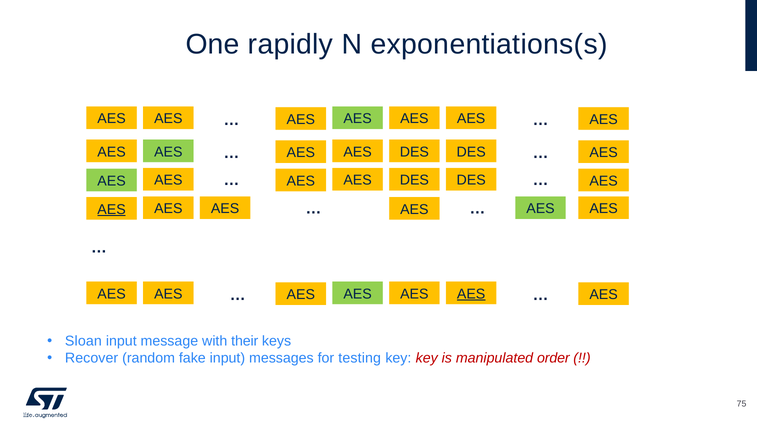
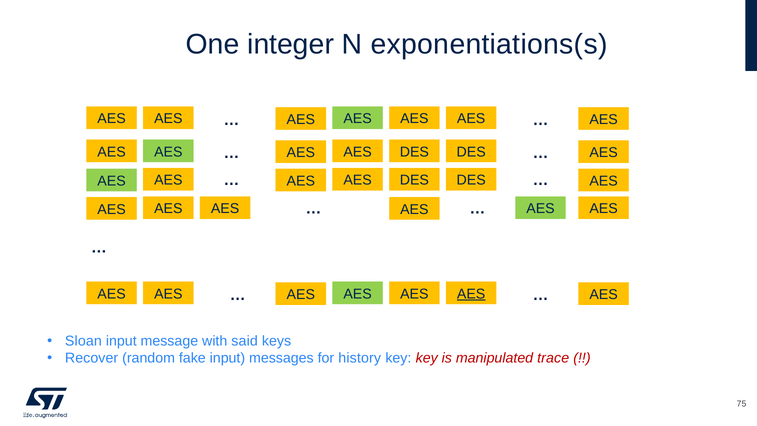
rapidly: rapidly -> integer
AES at (112, 209) underline: present -> none
their: their -> said
testing: testing -> history
order: order -> trace
